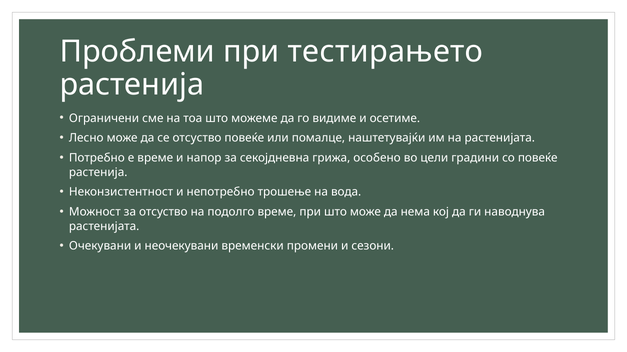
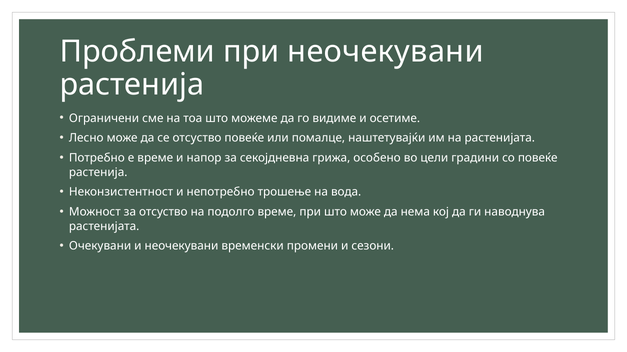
при тестирањето: тестирањето -> неочекувани
